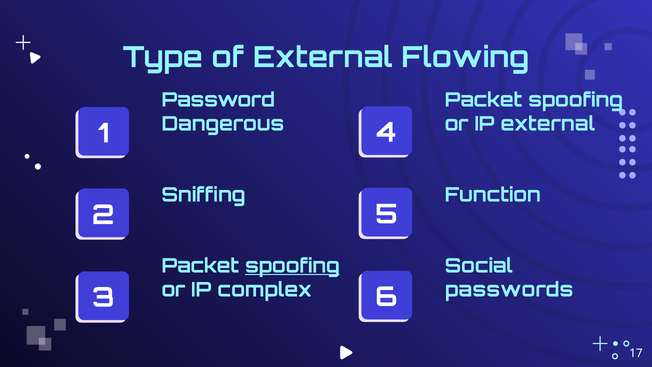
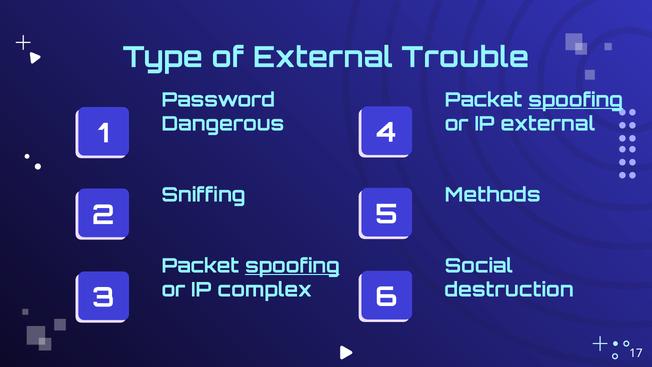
Flowing: Flowing -> Trouble
spoofing at (576, 100) underline: none -> present
Function: Function -> Methods
passwords: passwords -> destruction
